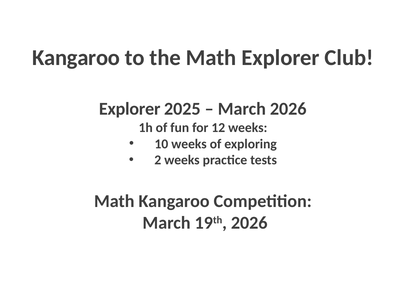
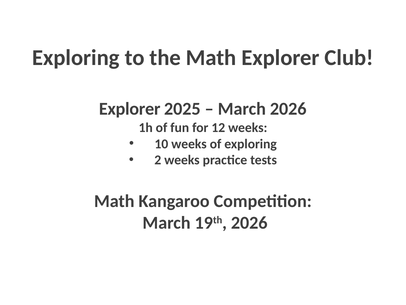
Kangaroo at (76, 58): Kangaroo -> Exploring
